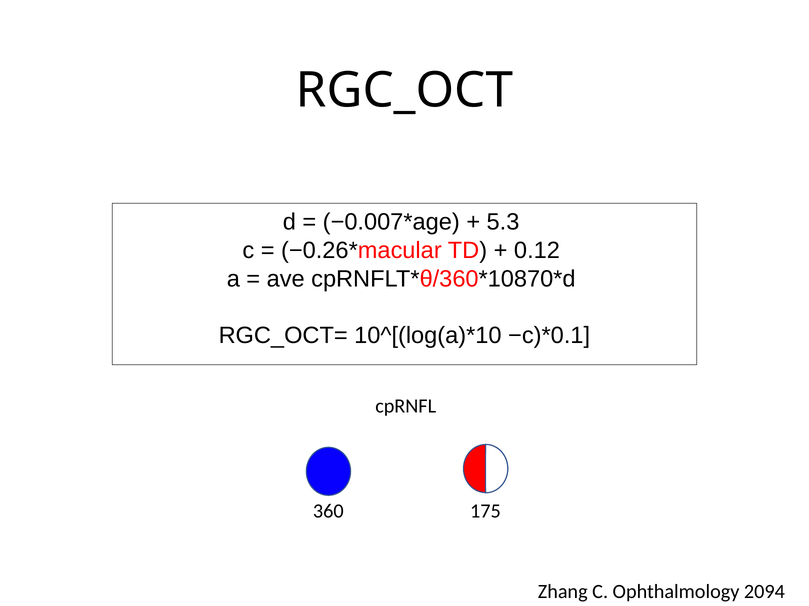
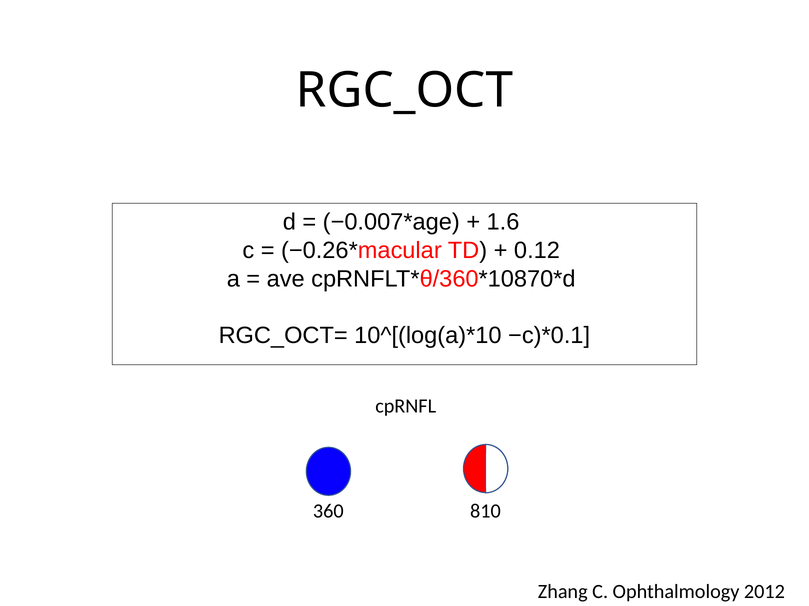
5.3: 5.3 -> 1.6
175: 175 -> 810
2094: 2094 -> 2012
